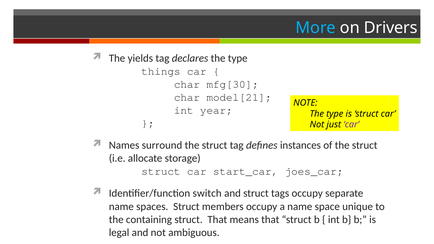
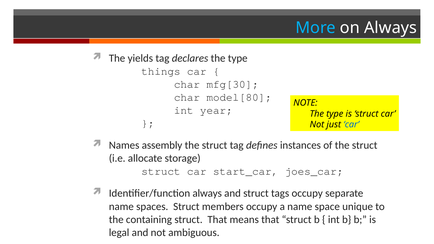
on Drivers: Drivers -> Always
model[21: model[21 -> model[80
car at (351, 125) colour: purple -> blue
surround: surround -> assembly
Identifier/function switch: switch -> always
